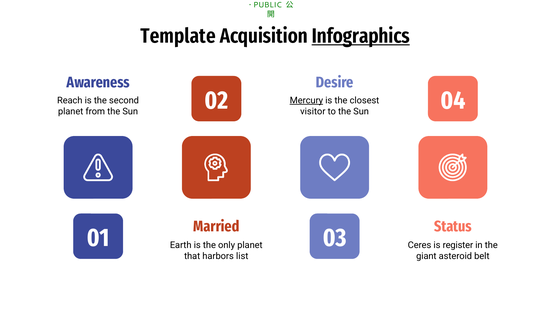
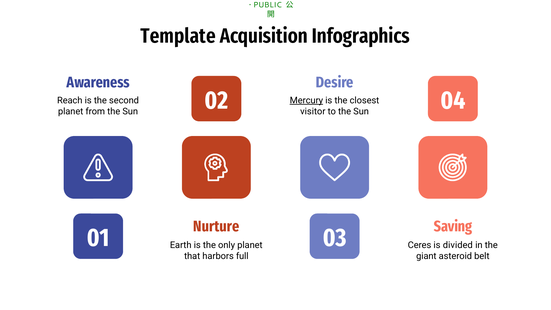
Infographics underline: present -> none
Married: Married -> Nurture
Status: Status -> Saving
register: register -> divided
list: list -> full
